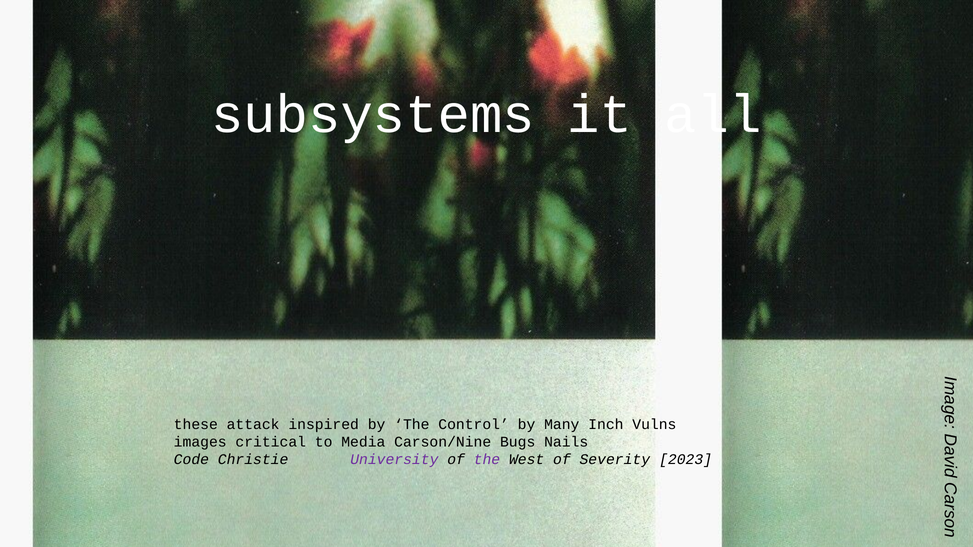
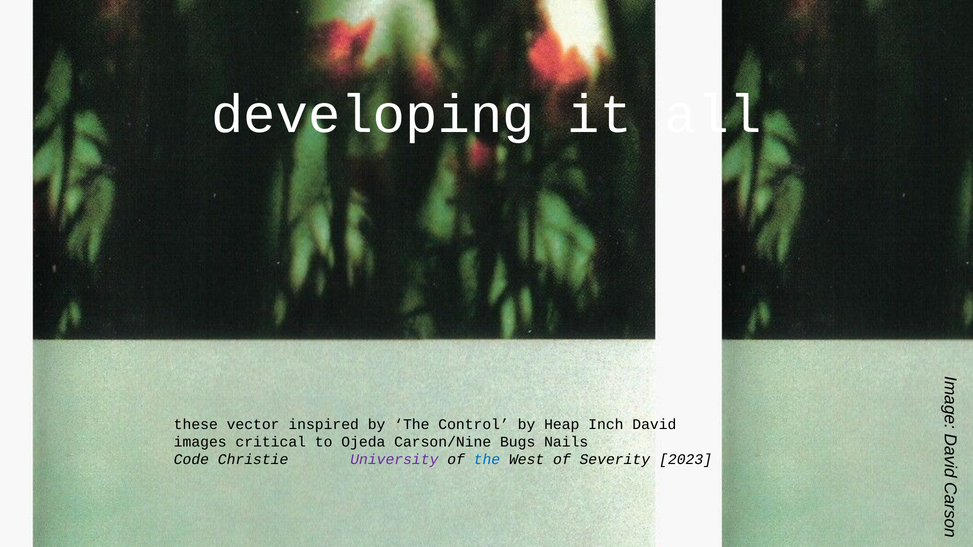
subsystems: subsystems -> developing
attack: attack -> vector
Many: Many -> Heap
Vulns: Vulns -> David
Media: Media -> Ojeda
the at (487, 460) colour: purple -> blue
